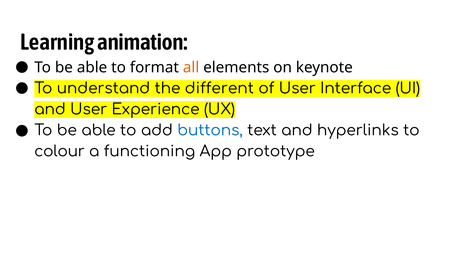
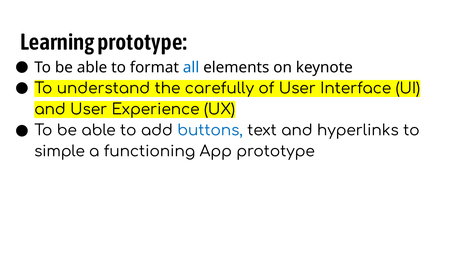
Learning animation: animation -> prototype
all colour: orange -> blue
different: different -> carefully
colour: colour -> simple
